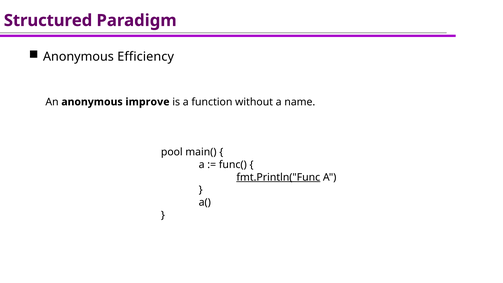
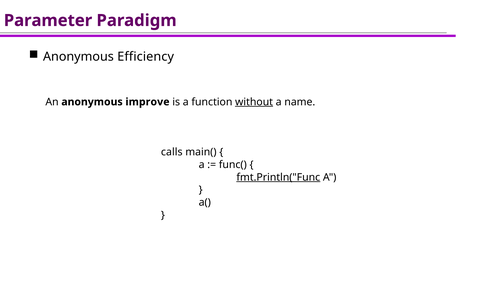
Structured: Structured -> Parameter
without underline: none -> present
pool: pool -> calls
